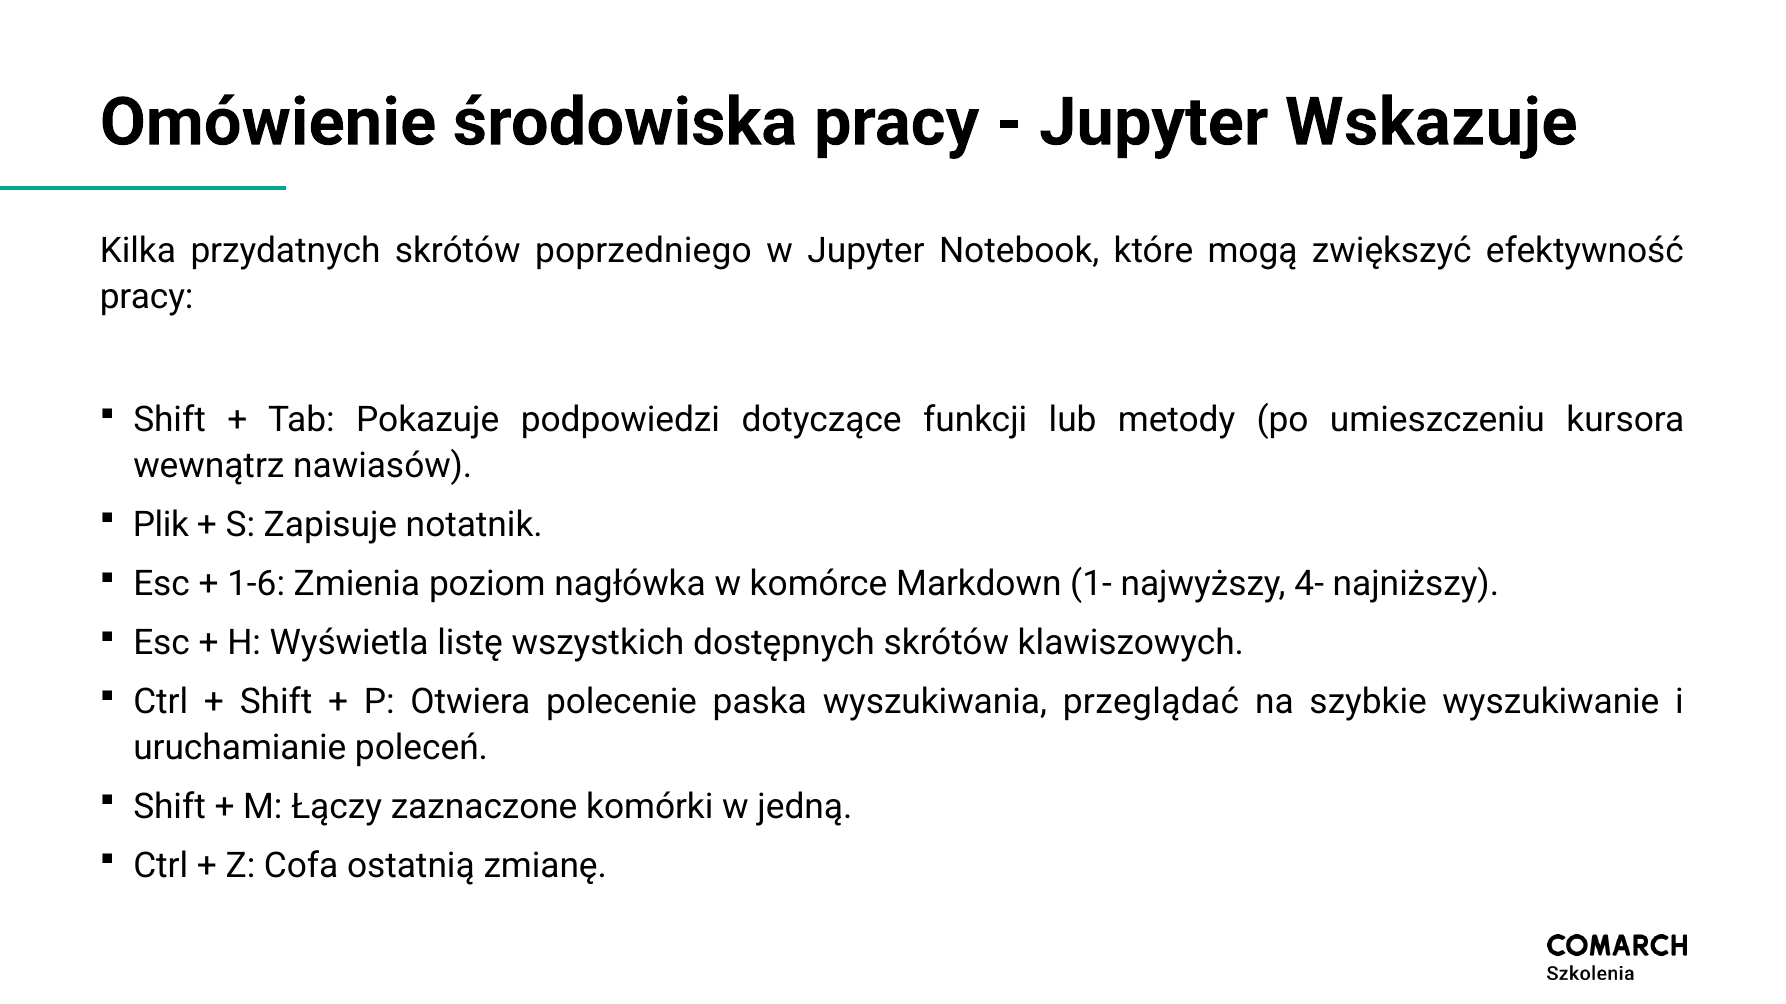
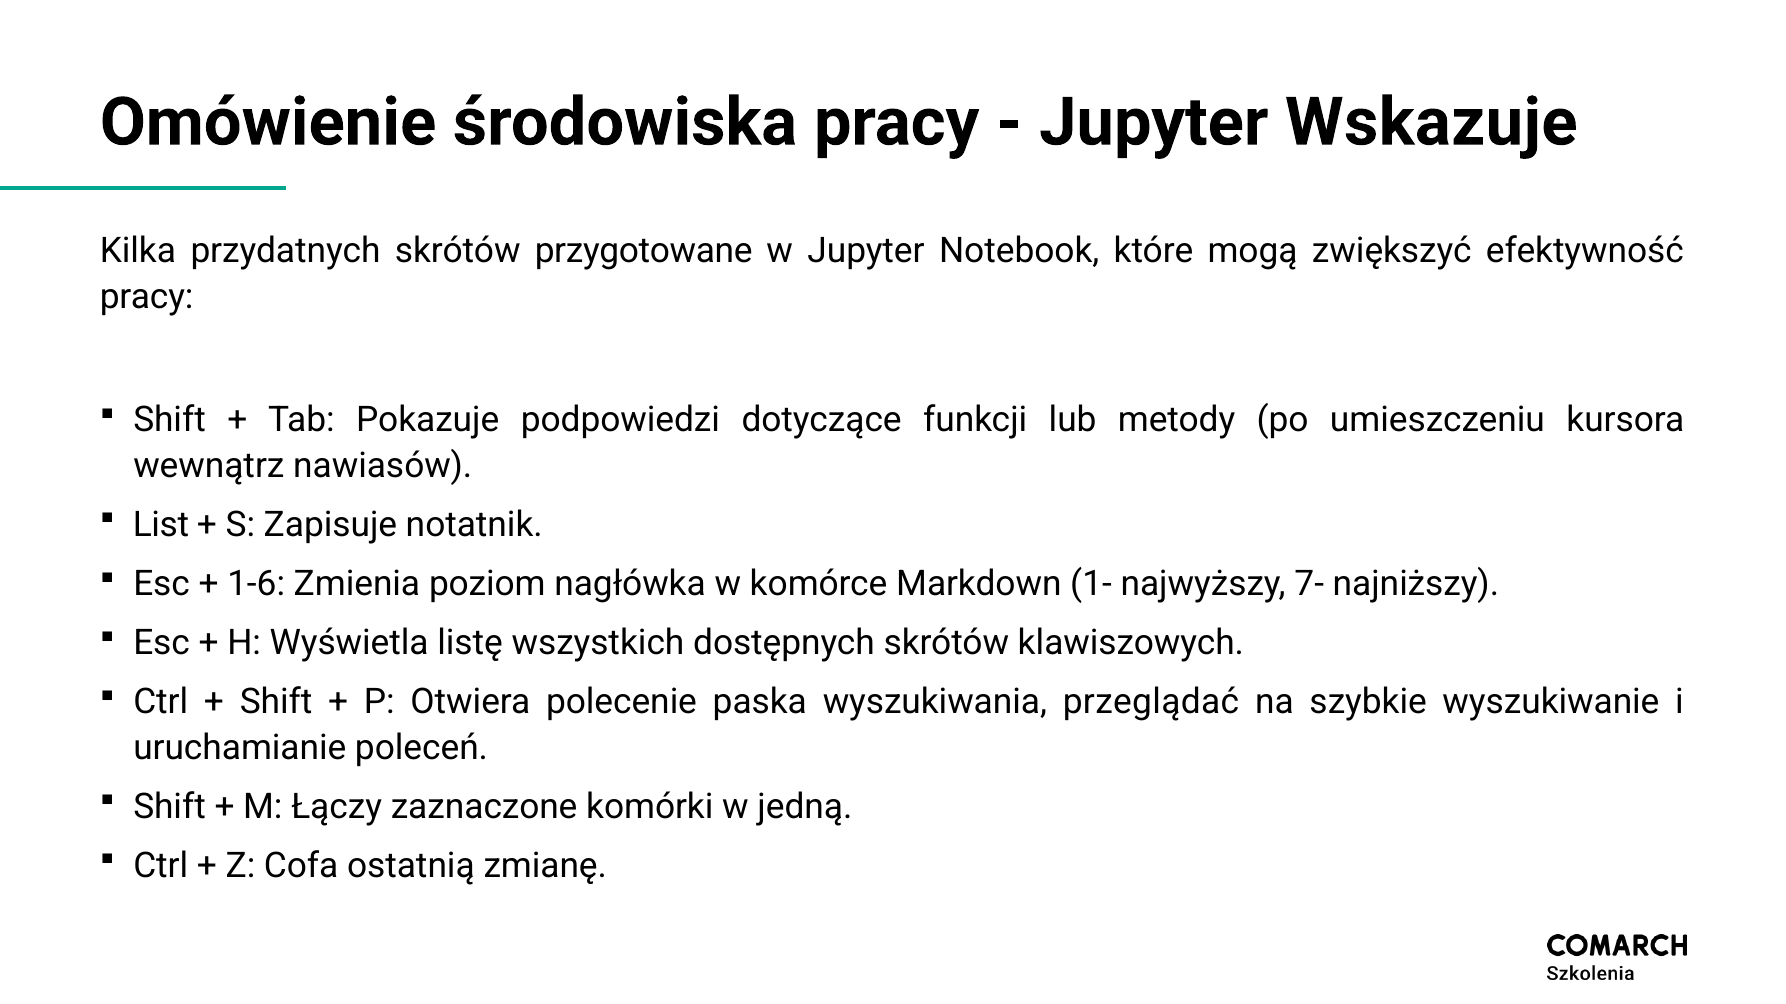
poprzedniego: poprzedniego -> przygotowane
Plik: Plik -> List
4-: 4- -> 7-
